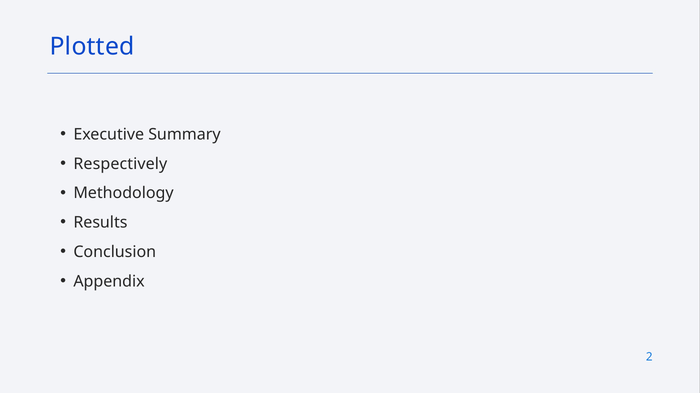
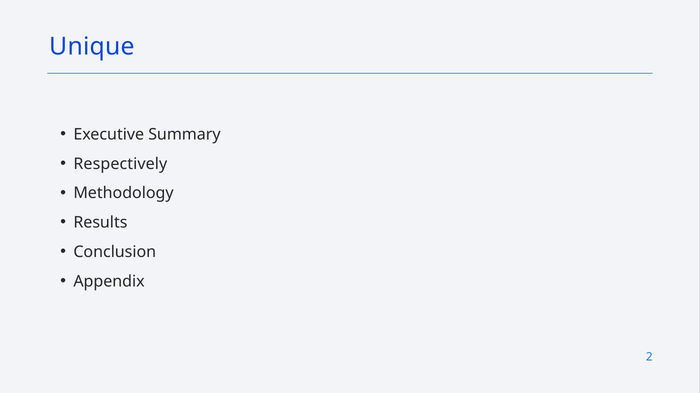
Plotted: Plotted -> Unique
